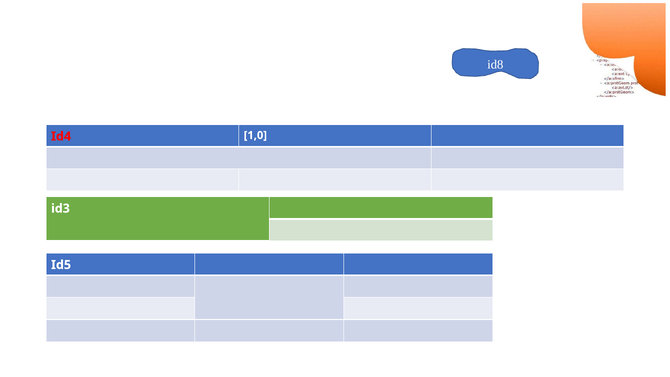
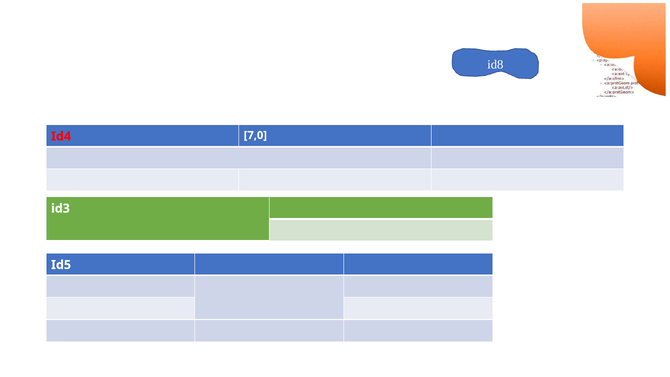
1,0: 1,0 -> 7,0
